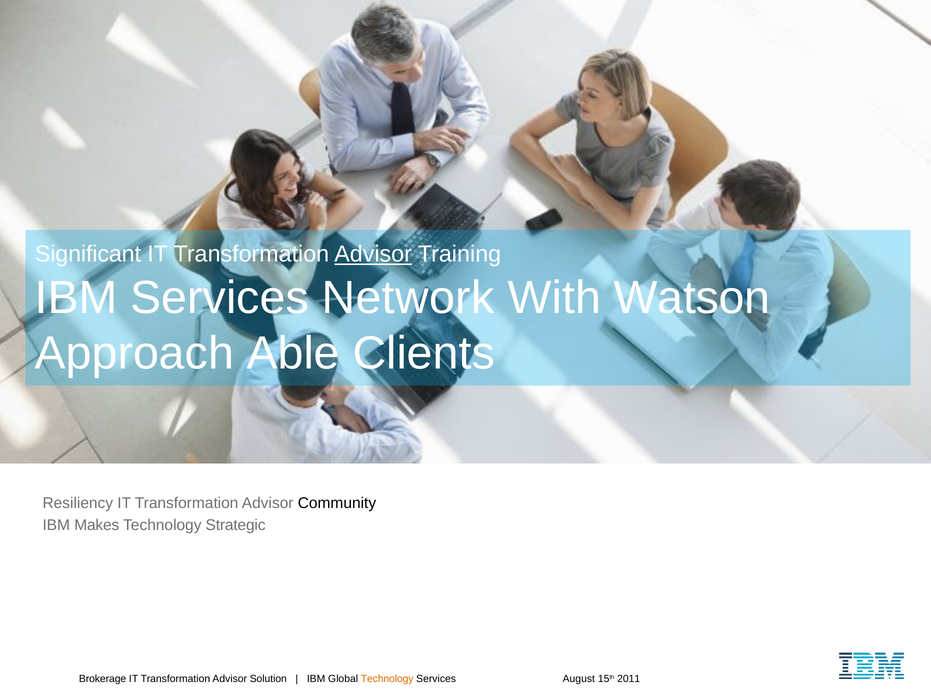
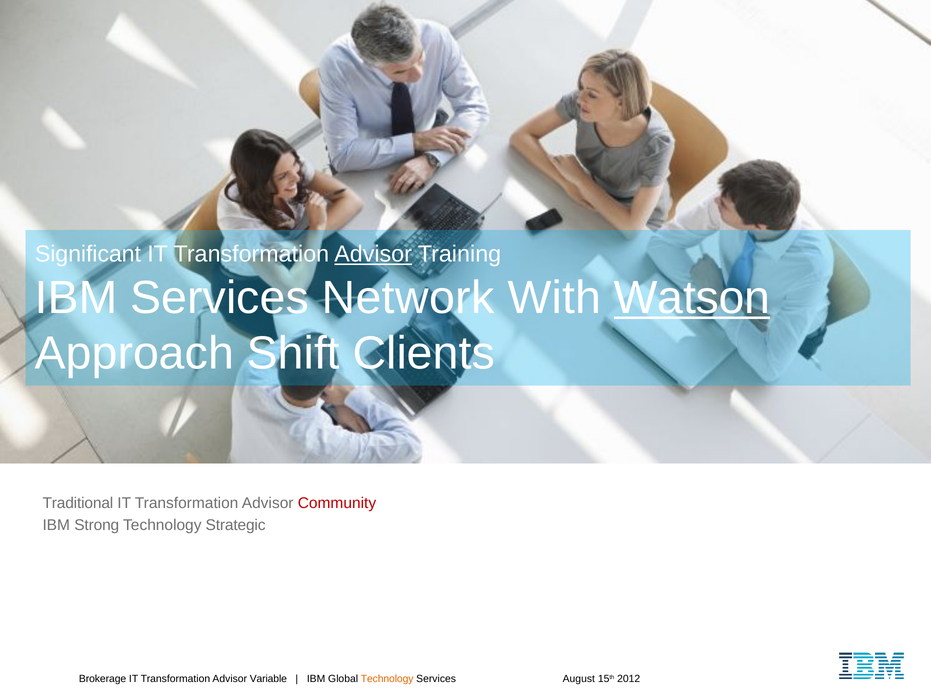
Watson underline: none -> present
Able: Able -> Shift
Resiliency: Resiliency -> Traditional
Community colour: black -> red
Makes: Makes -> Strong
Solution: Solution -> Variable
2011: 2011 -> 2012
